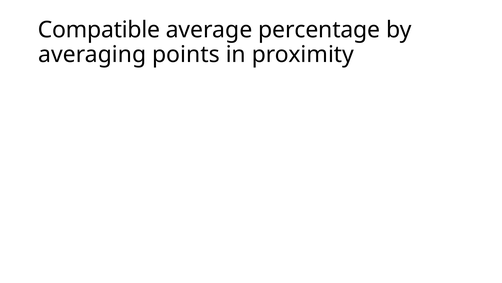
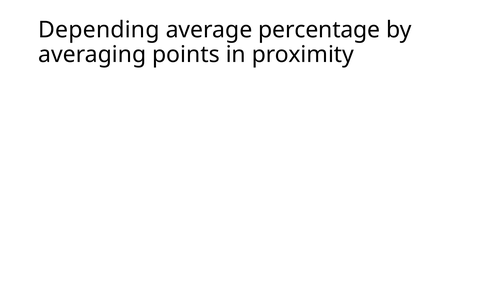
Compatible: Compatible -> Depending
